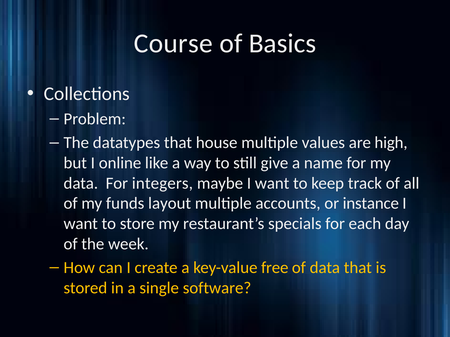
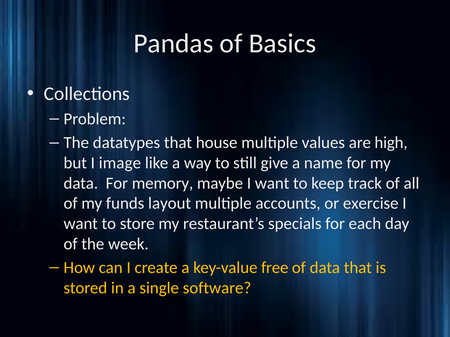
Course: Course -> Pandas
online: online -> image
integers: integers -> memory
instance: instance -> exercise
